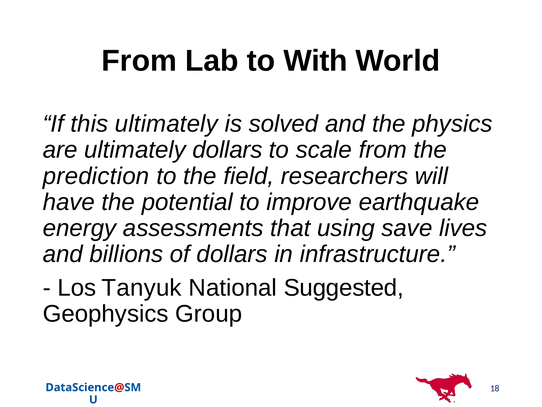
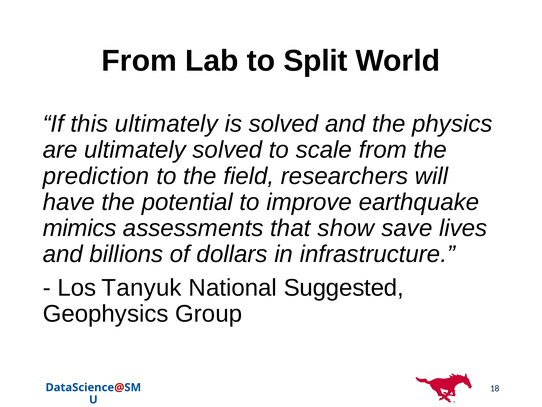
With: With -> Split
ultimately dollars: dollars -> solved
energy: energy -> mimics
using: using -> show
